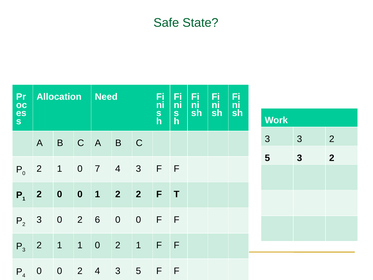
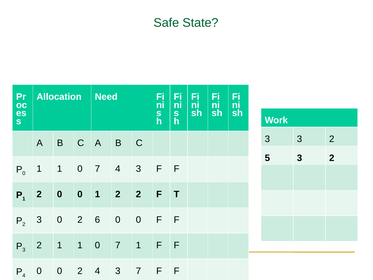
2 at (39, 169): 2 -> 1
2 at (118, 245): 2 -> 7
3 5: 5 -> 7
